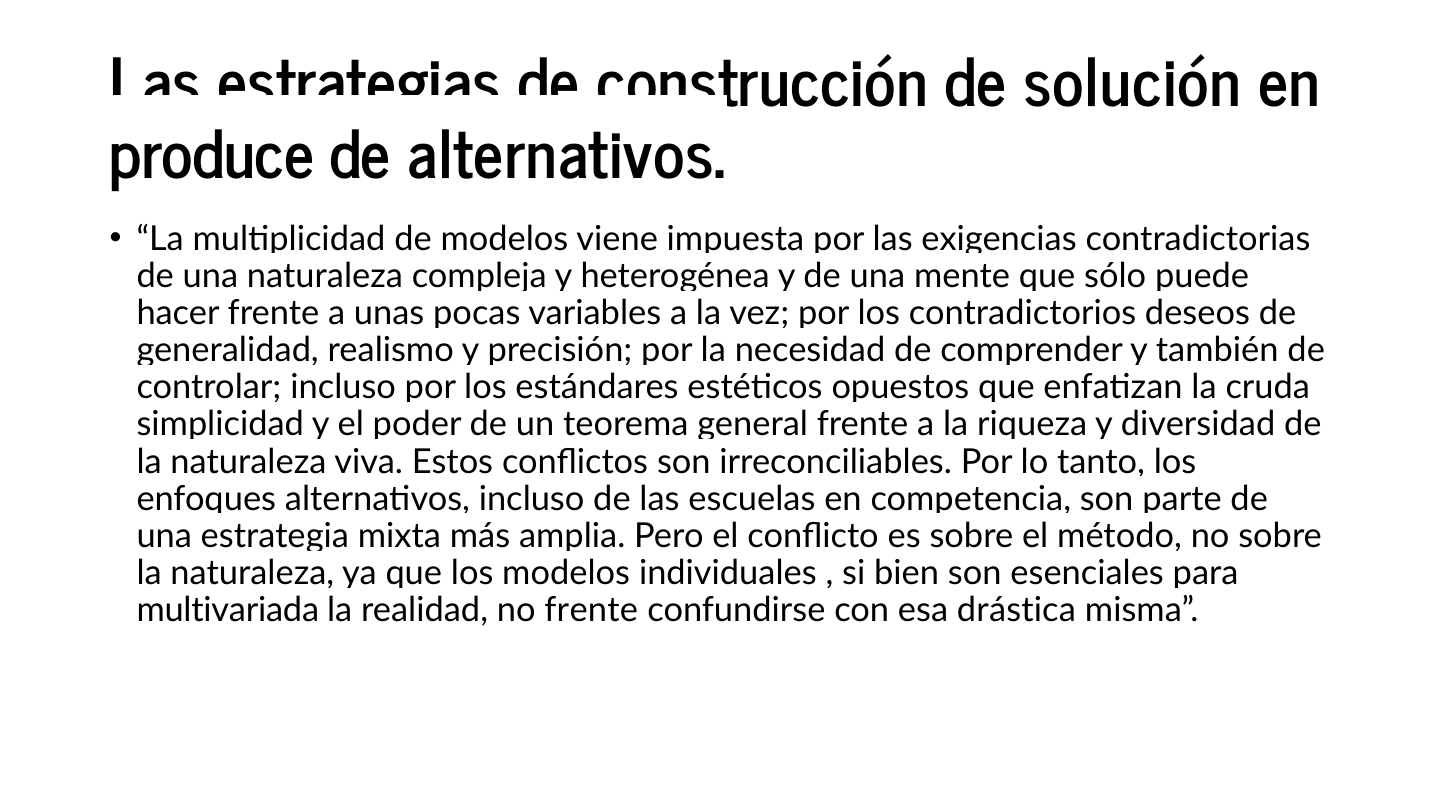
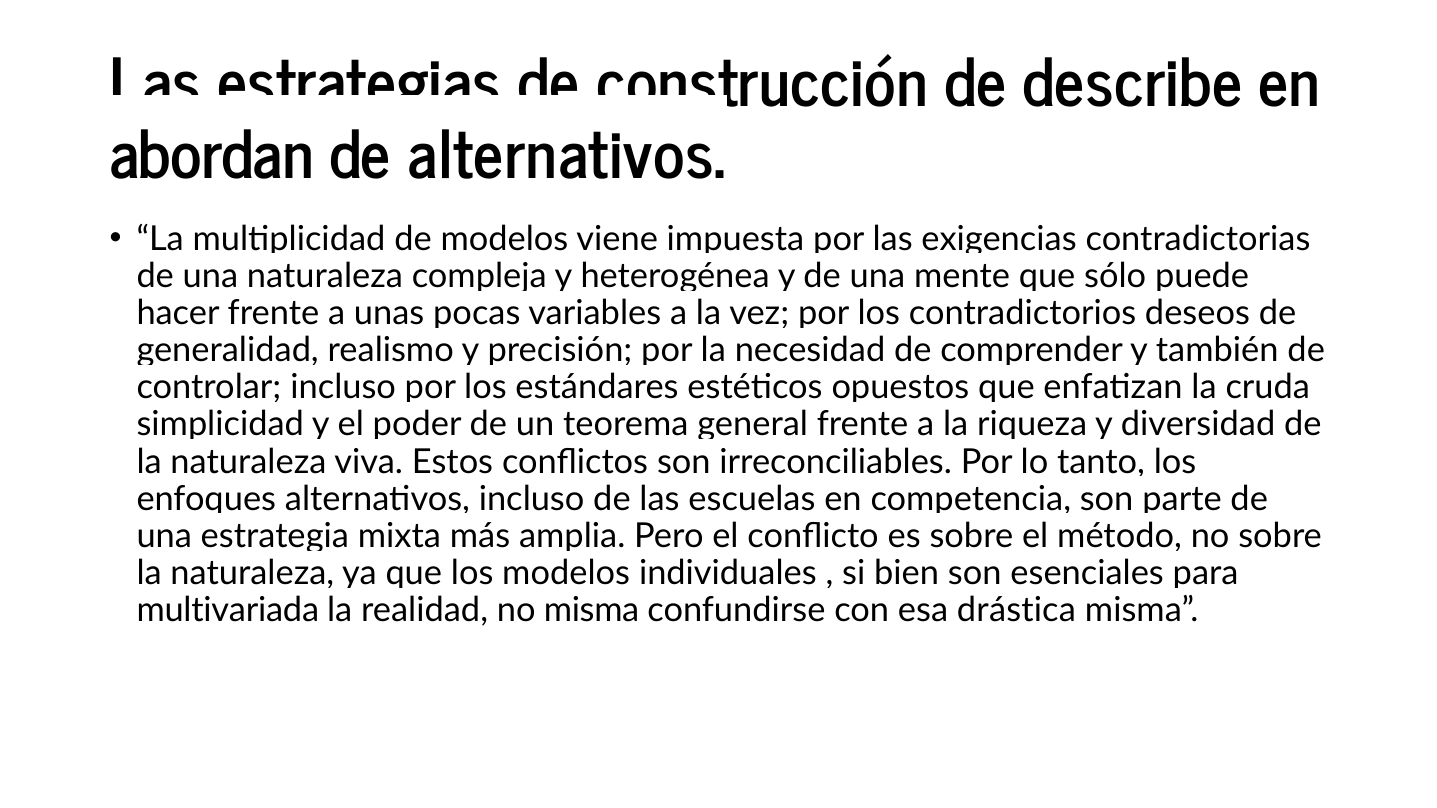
solución: solución -> describe
produce: produce -> abordan
no frente: frente -> misma
